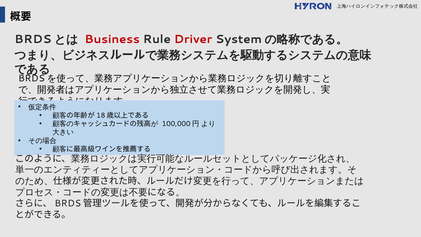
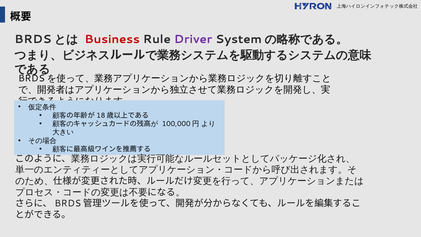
Driver colour: red -> purple
